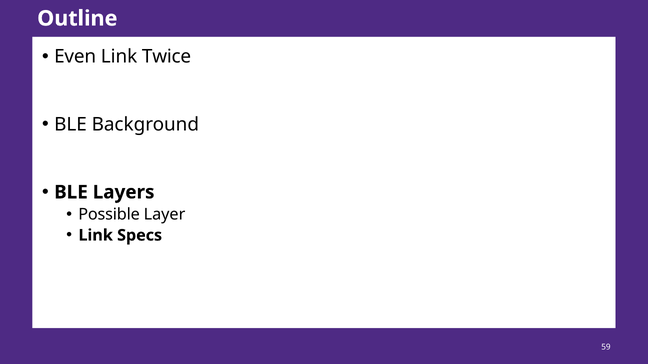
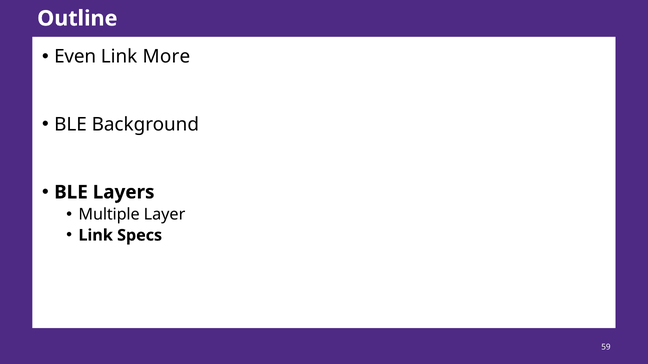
Twice: Twice -> More
Possible: Possible -> Multiple
